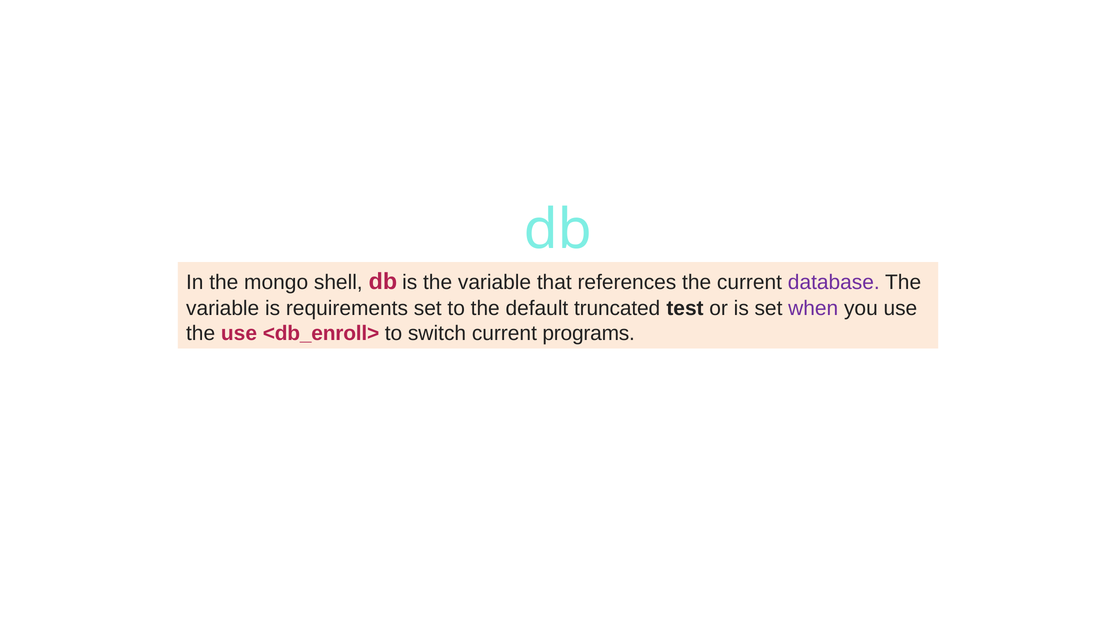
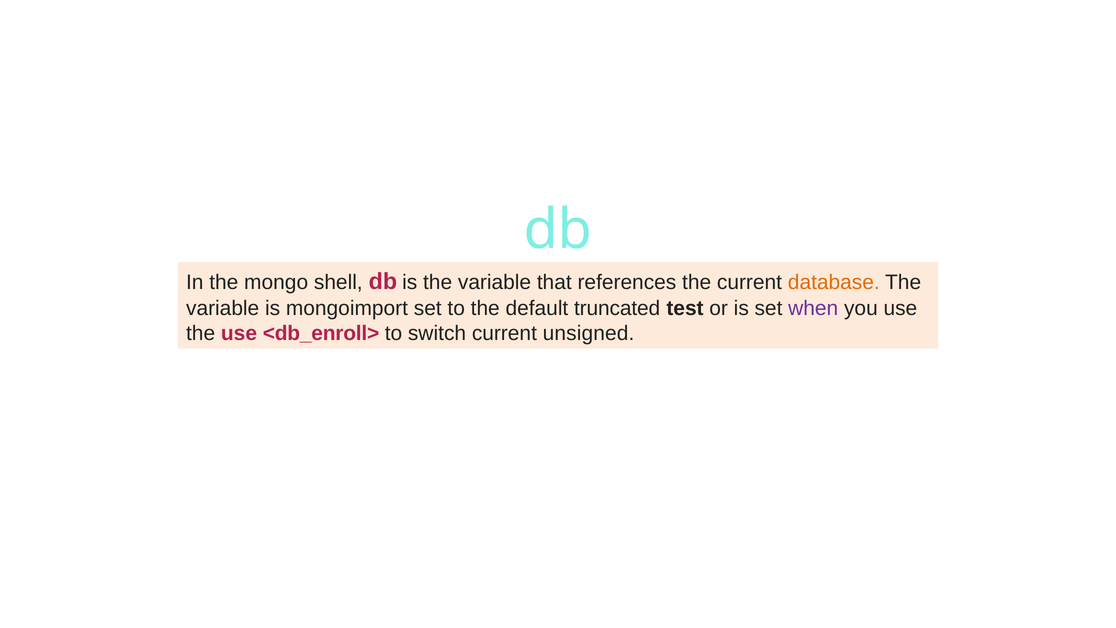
database colour: purple -> orange
requirements: requirements -> mongoimport
programs: programs -> unsigned
